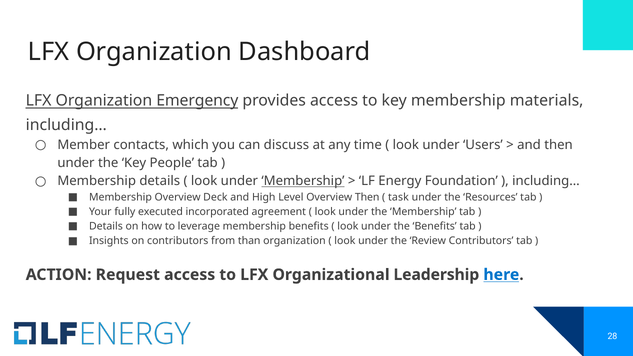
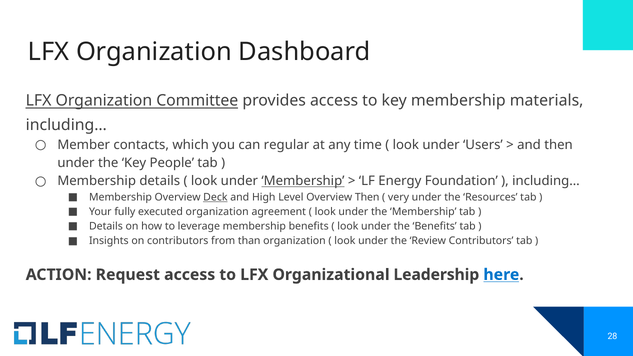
Emergency: Emergency -> Committee
discuss: discuss -> regular
Deck underline: none -> present
task: task -> very
executed incorporated: incorporated -> organization
